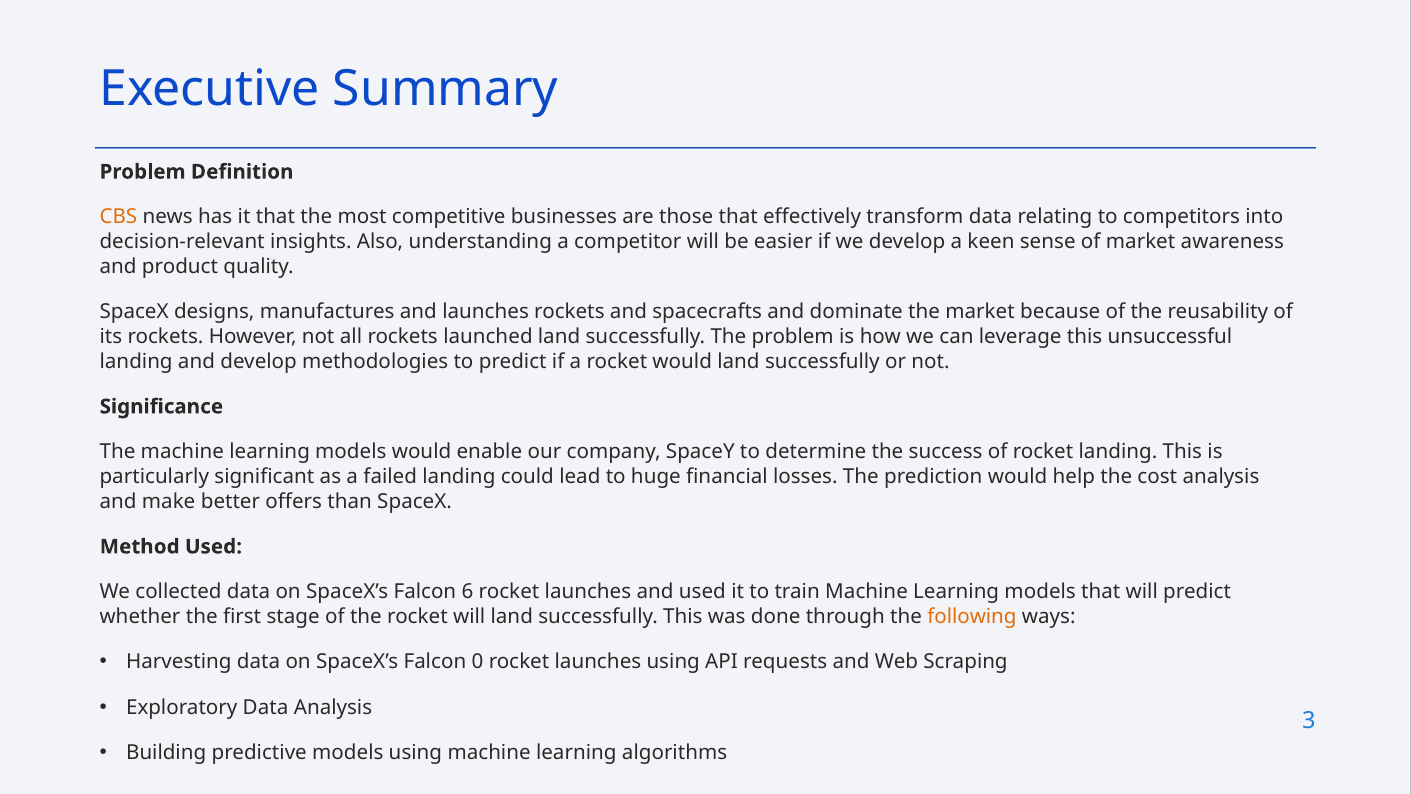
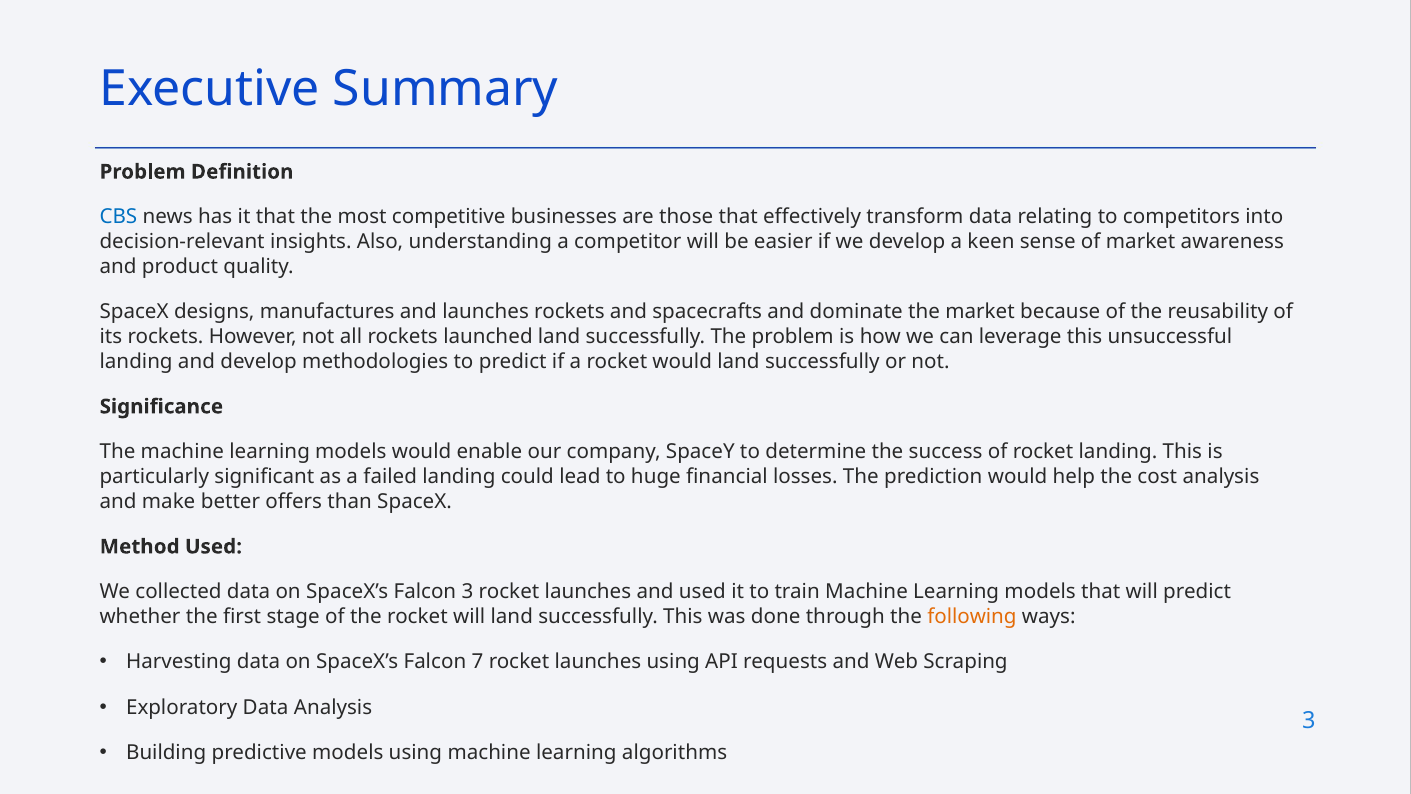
CBS colour: orange -> blue
Falcon 6: 6 -> 3
0: 0 -> 7
